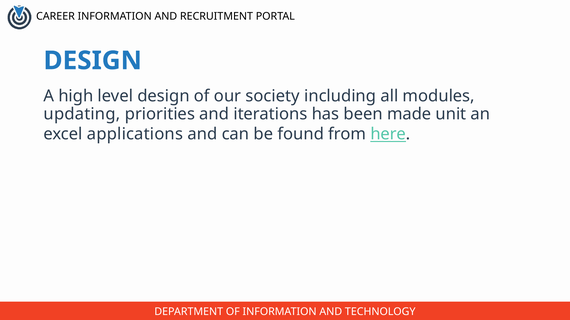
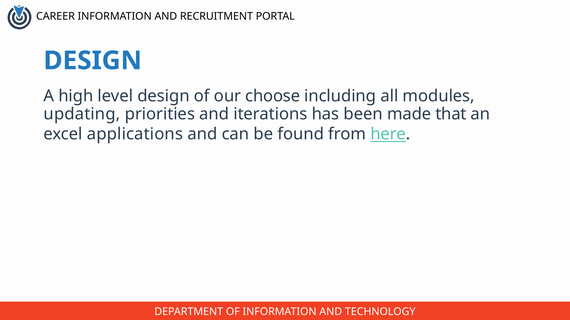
society: society -> choose
unit: unit -> that
